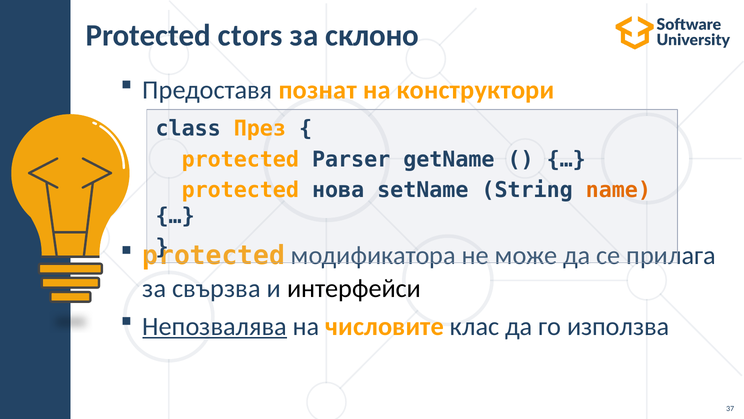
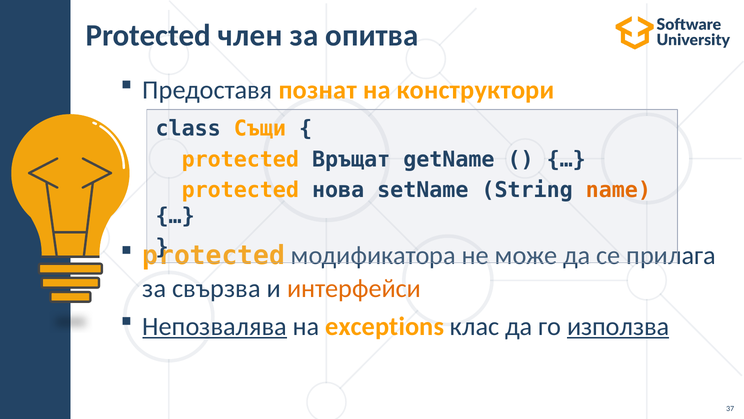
ctors: ctors -> член
склоно: склоно -> опитва
През: През -> Същи
Parser: Parser -> Връщат
интерфейси colour: black -> orange
числовите: числовите -> exceptions
използва underline: none -> present
